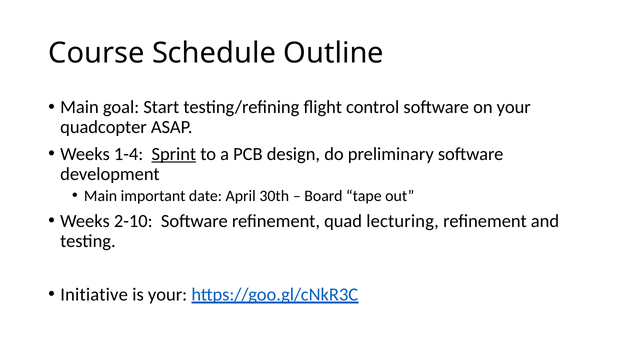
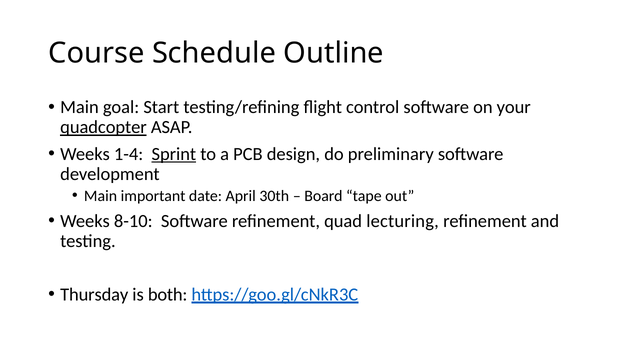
quadcopter underline: none -> present
2-10: 2-10 -> 8-10
Initiative: Initiative -> Thursday
is your: your -> both
